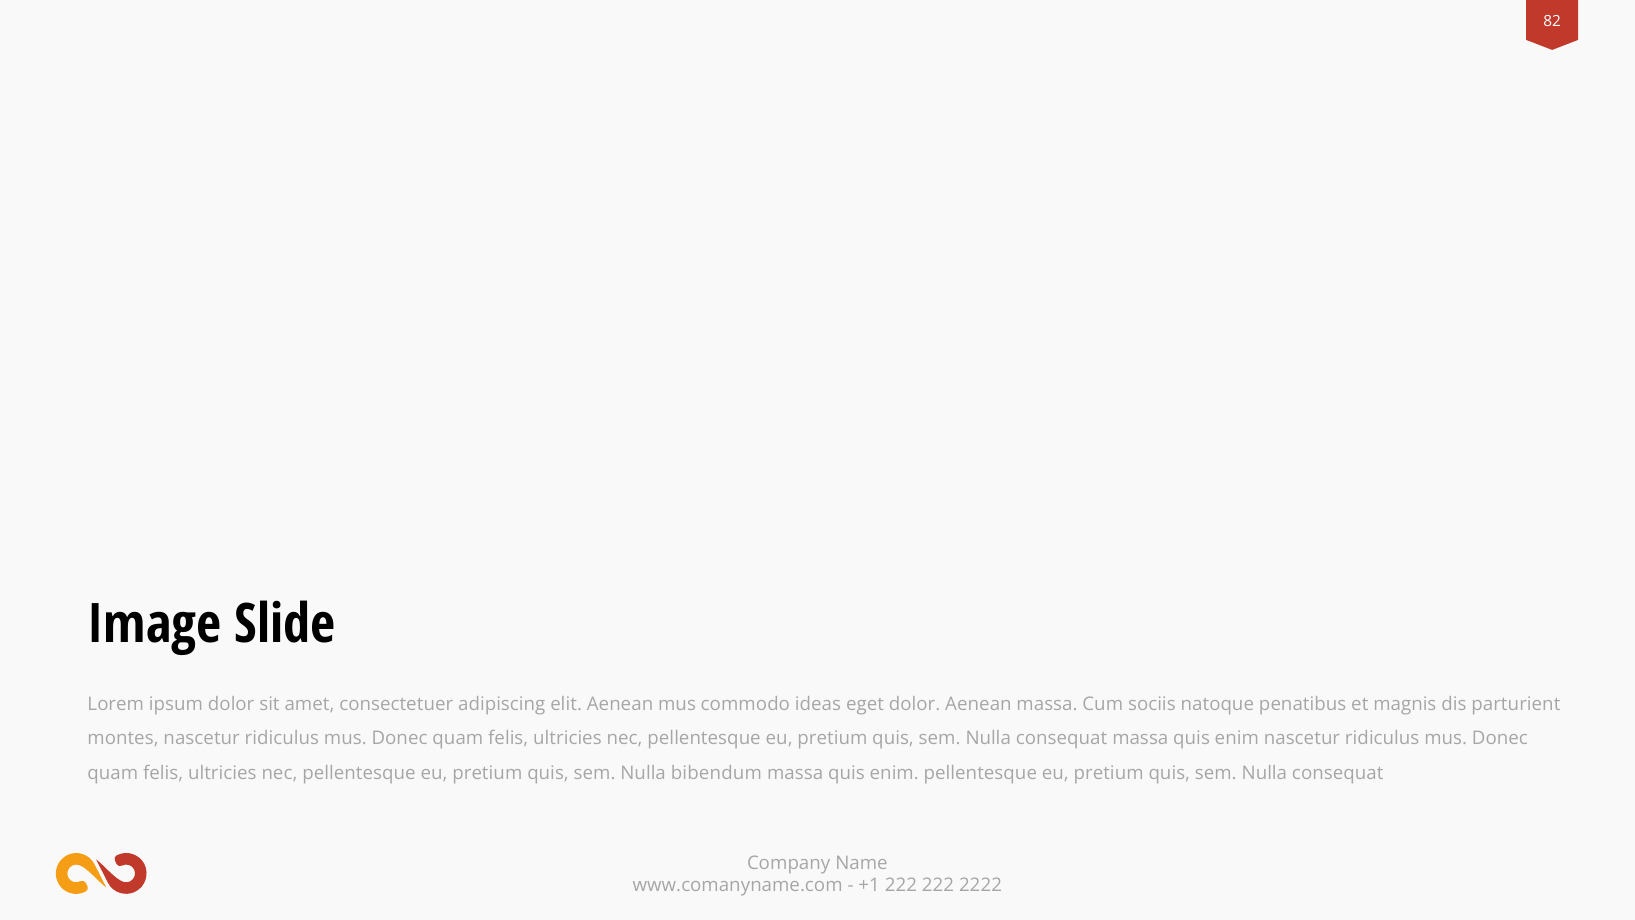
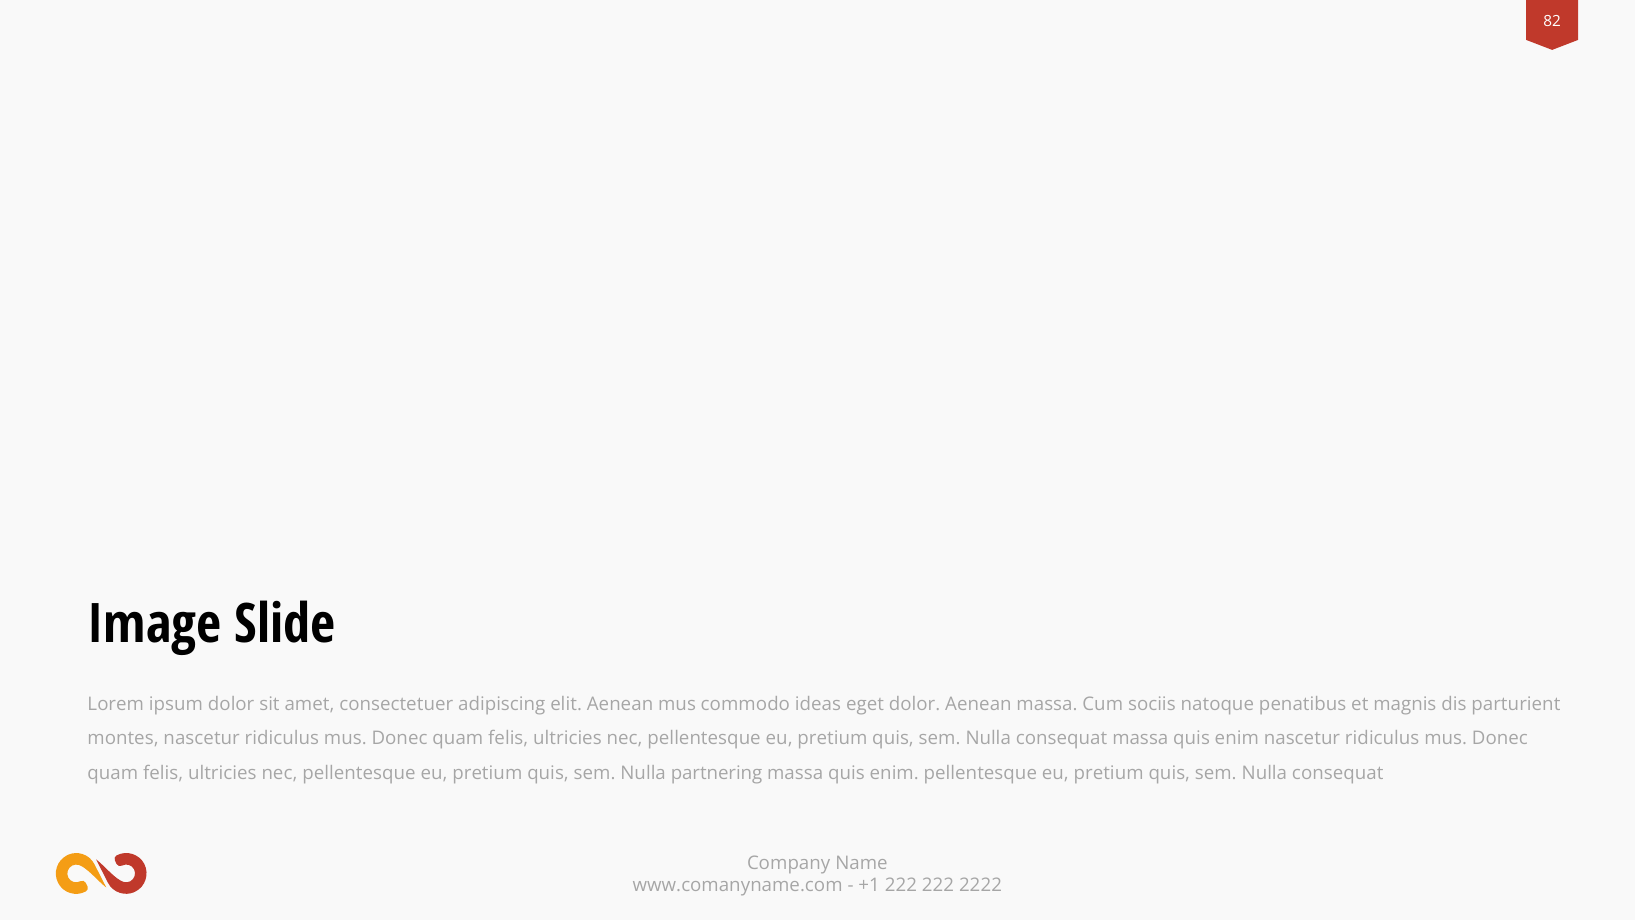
bibendum: bibendum -> partnering
